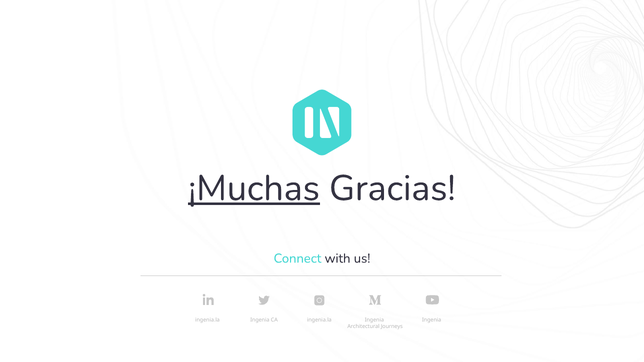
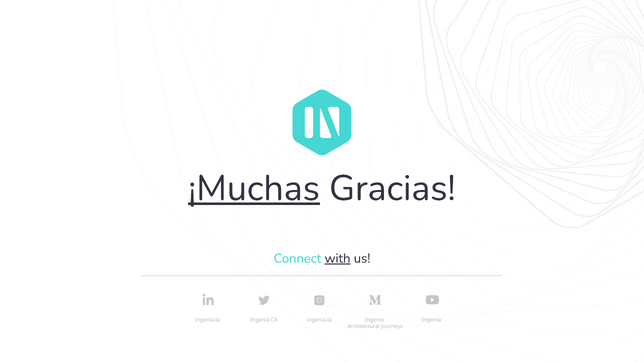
with underline: none -> present
